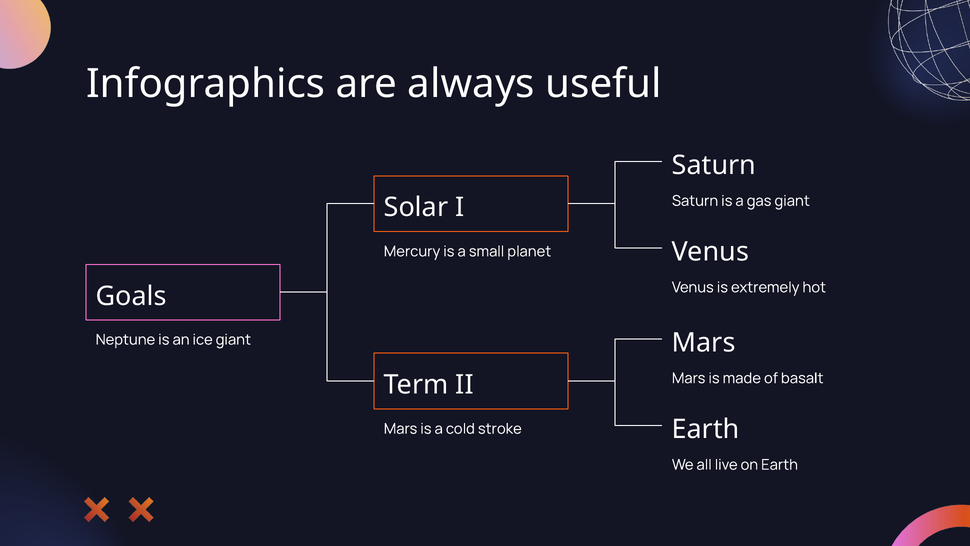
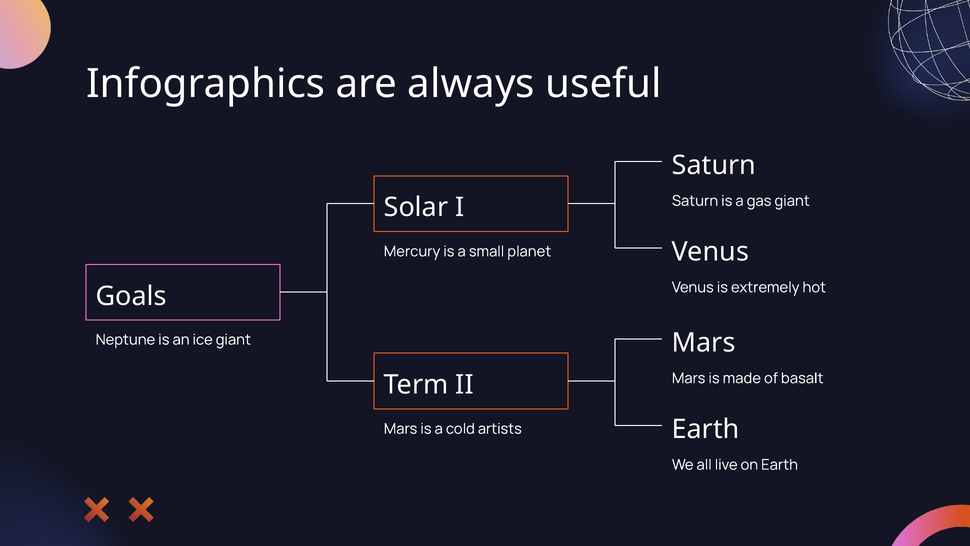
stroke: stroke -> artists
